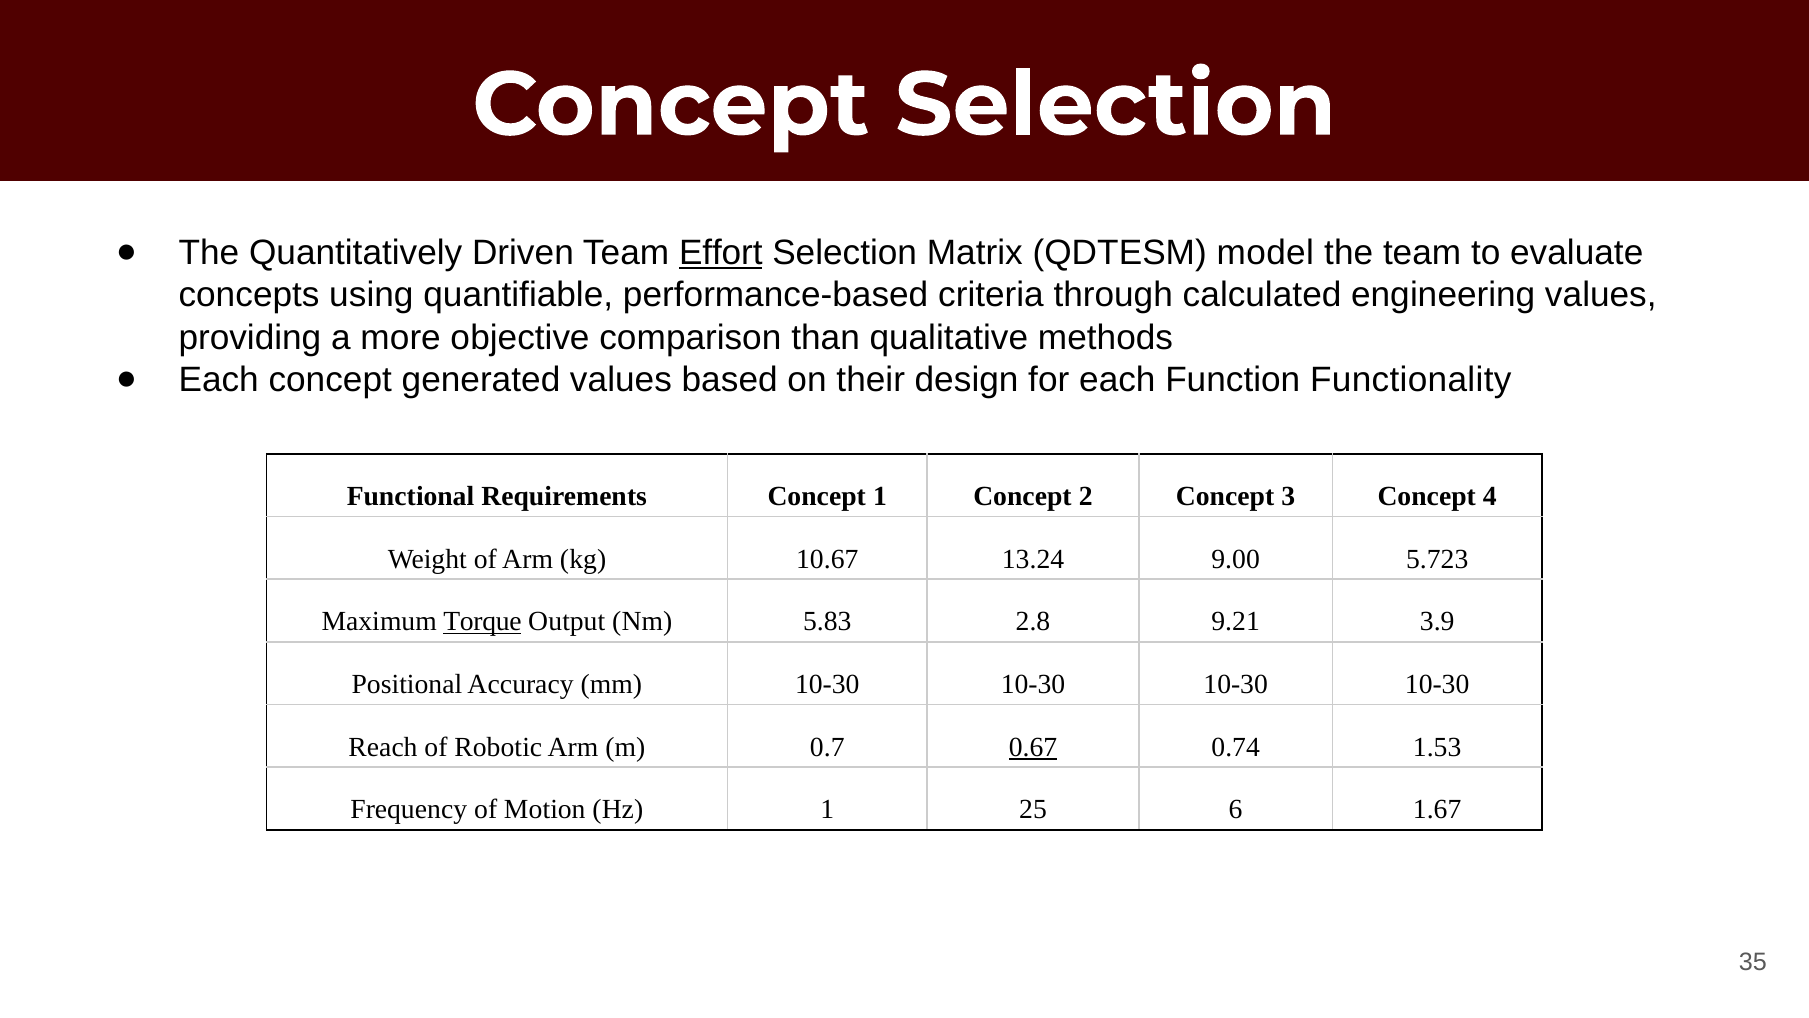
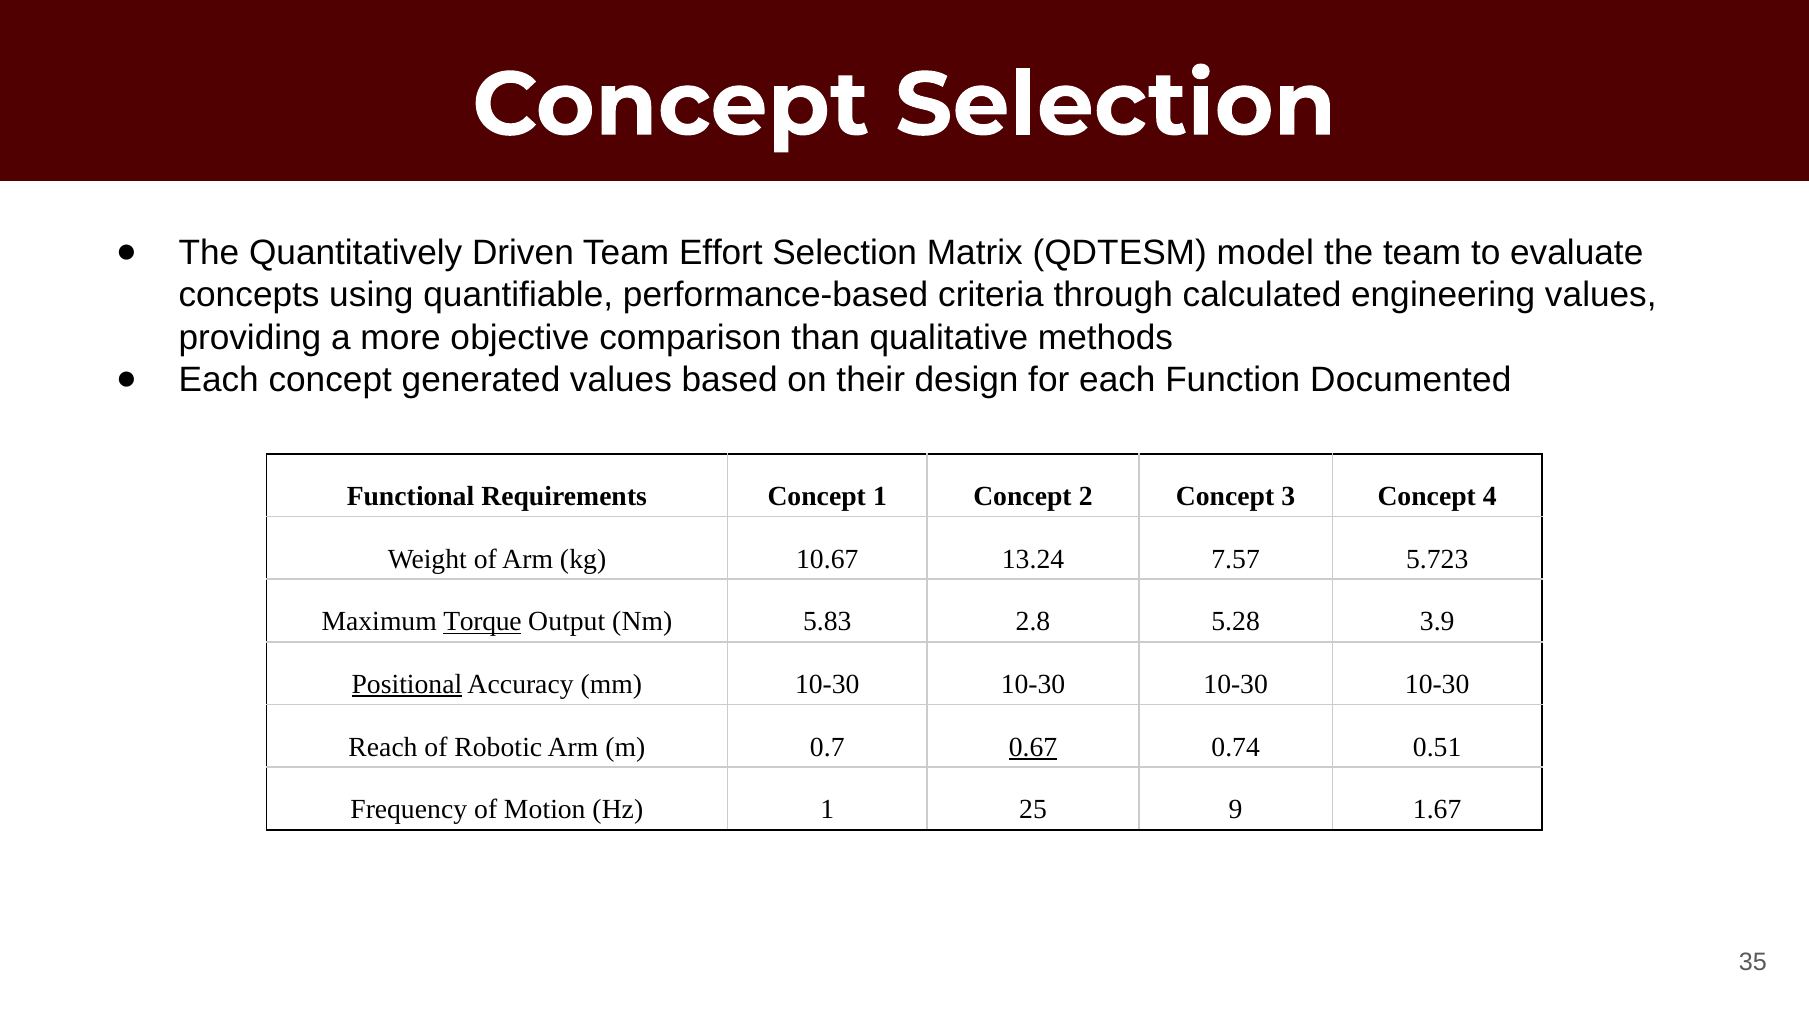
Effort underline: present -> none
Functionality: Functionality -> Documented
9.00: 9.00 -> 7.57
9.21: 9.21 -> 5.28
Positional underline: none -> present
1.53: 1.53 -> 0.51
6: 6 -> 9
